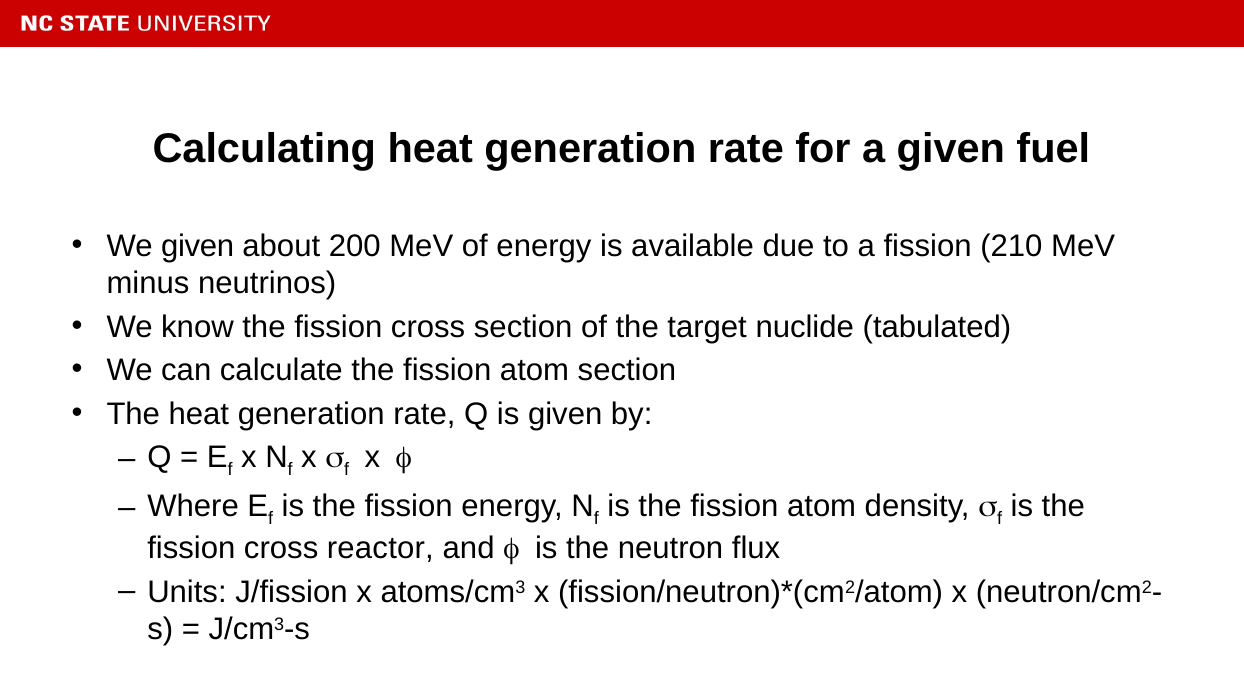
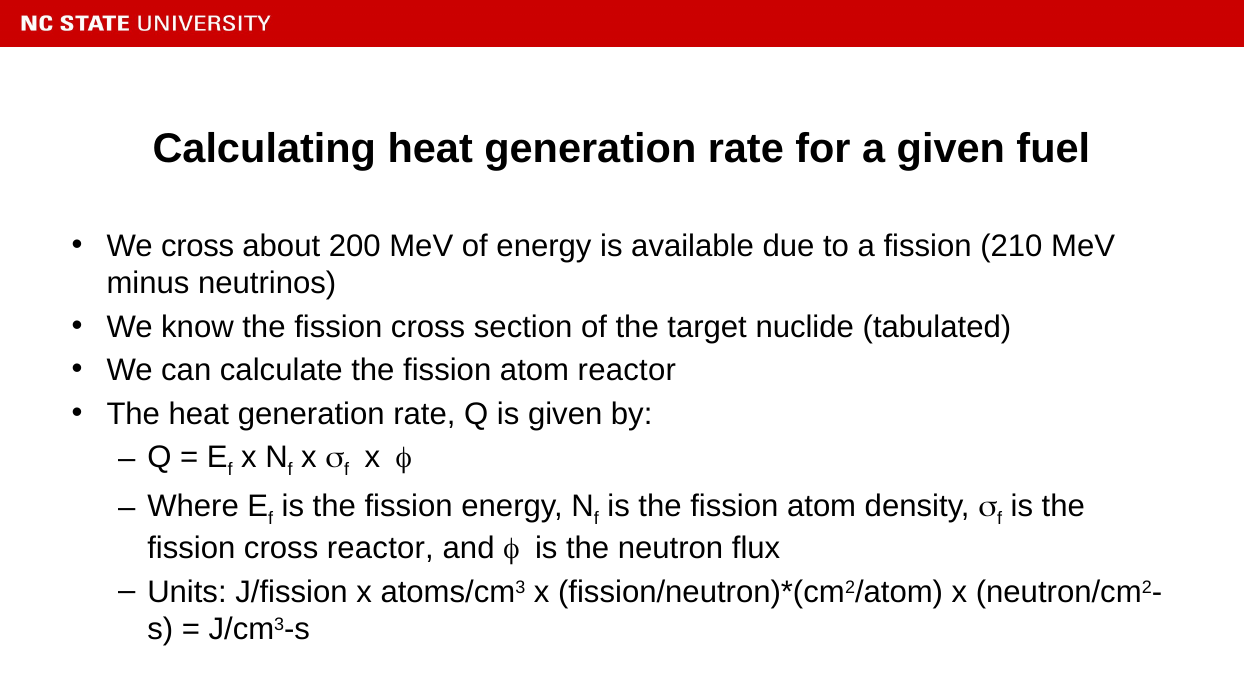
We given: given -> cross
atom section: section -> reactor
